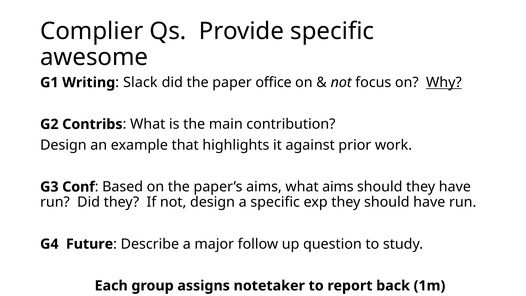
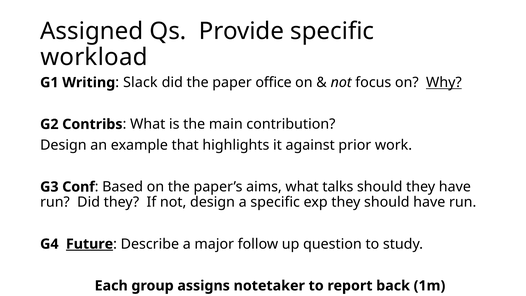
Complier: Complier -> Assigned
awesome: awesome -> workload
what aims: aims -> talks
Future underline: none -> present
